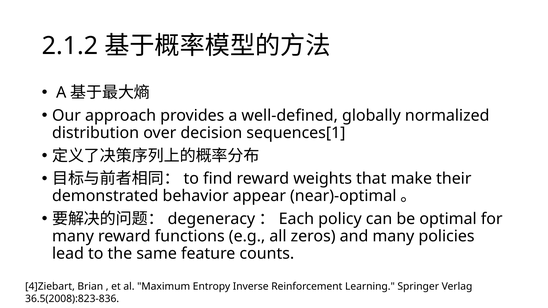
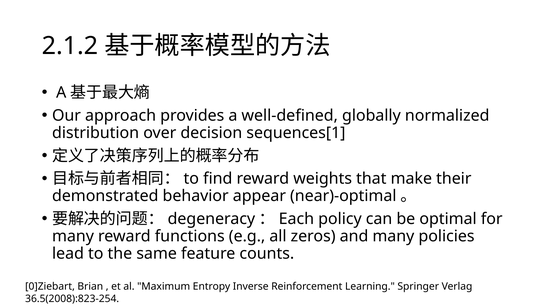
4]Ziebart: 4]Ziebart -> 0]Ziebart
36.5(2008):823-836: 36.5(2008):823-836 -> 36.5(2008):823-254
